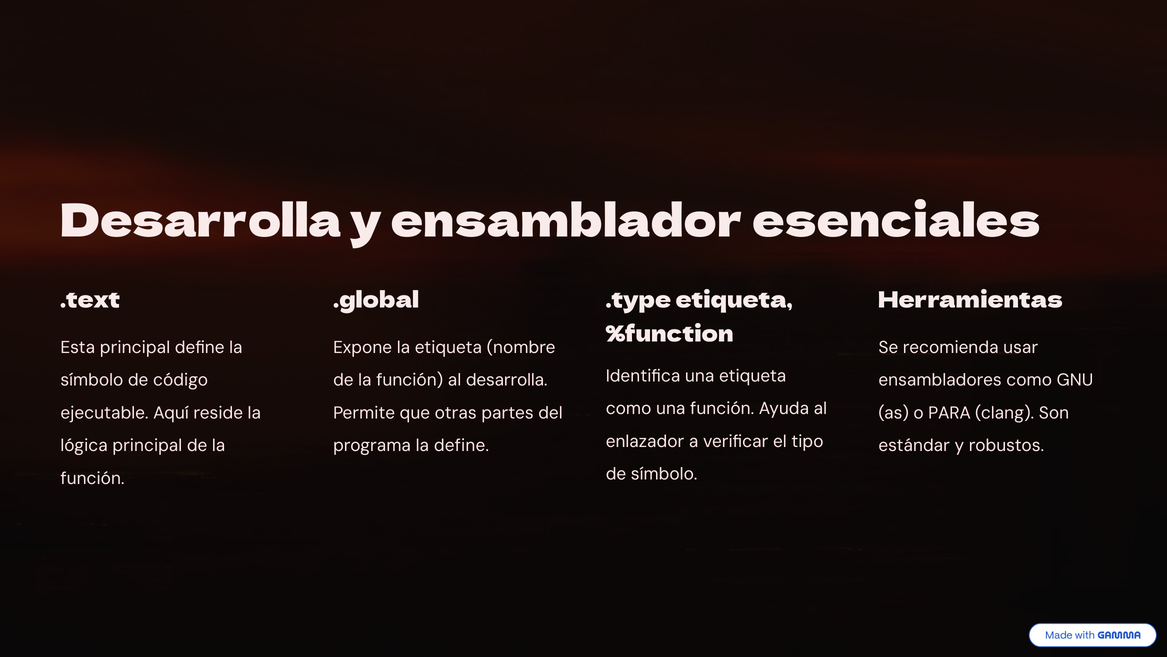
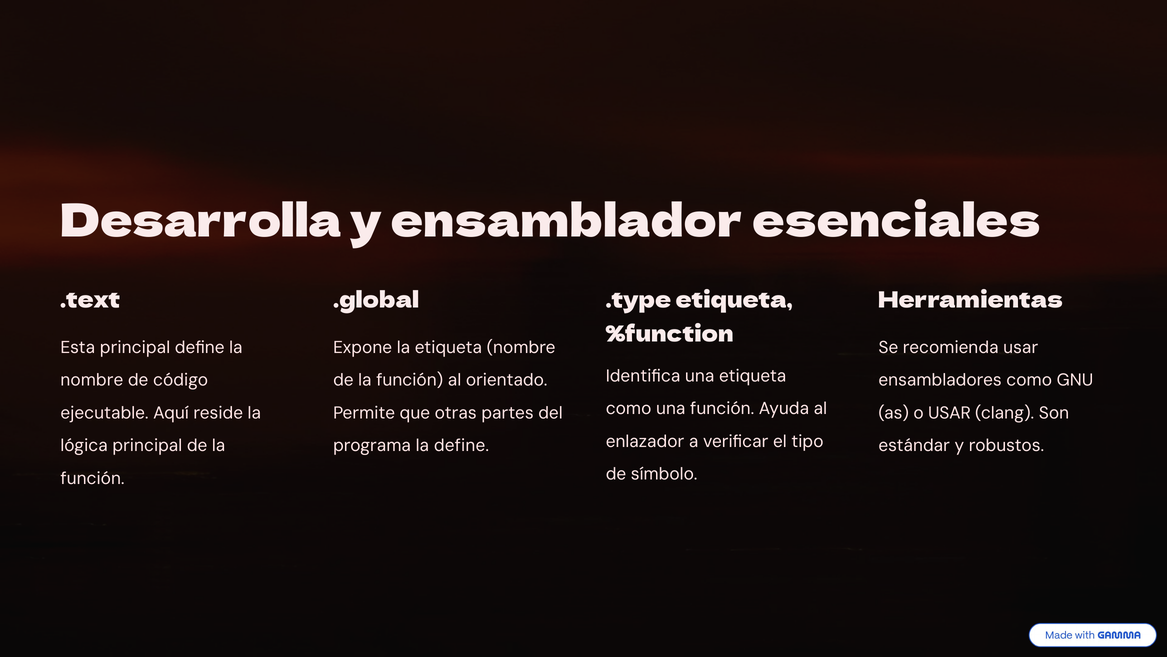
al desarrolla: desarrolla -> orientado
símbolo at (92, 380): símbolo -> nombre
o PARA: PARA -> USAR
